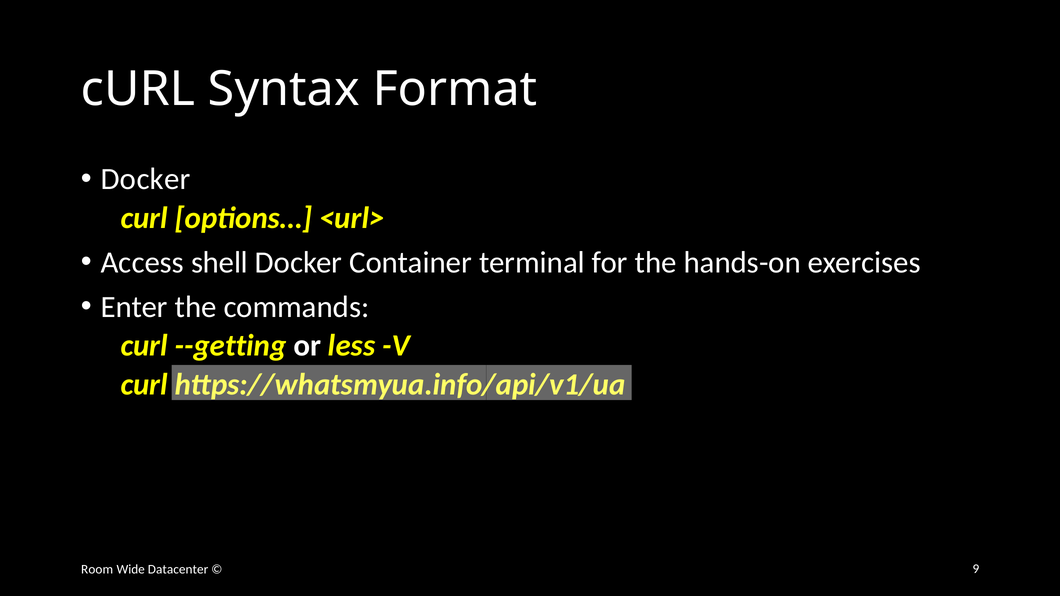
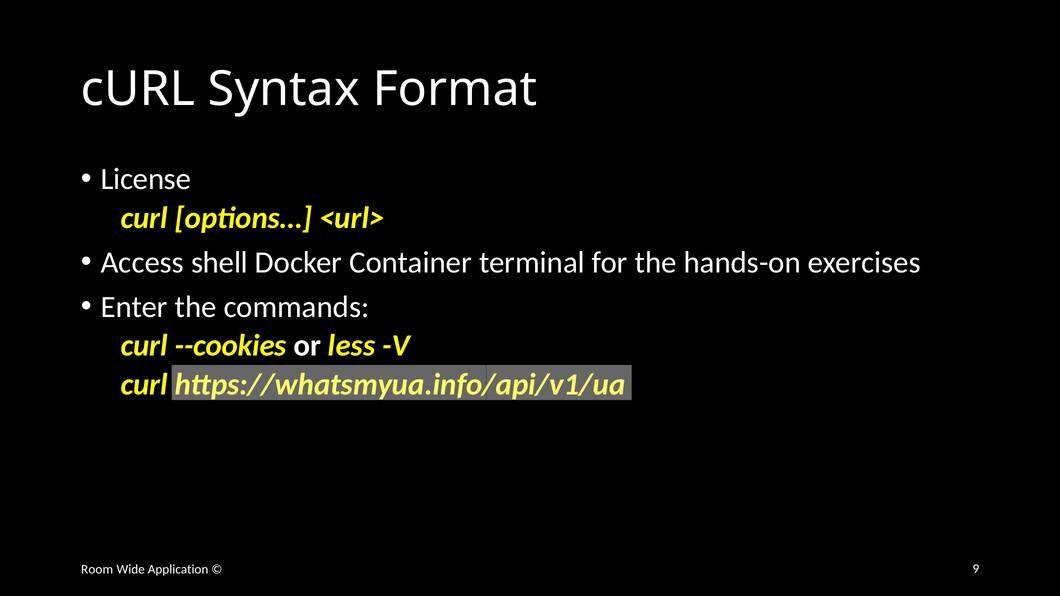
Docker at (146, 179): Docker -> License
--getting: --getting -> --cookies
Datacenter: Datacenter -> Application
